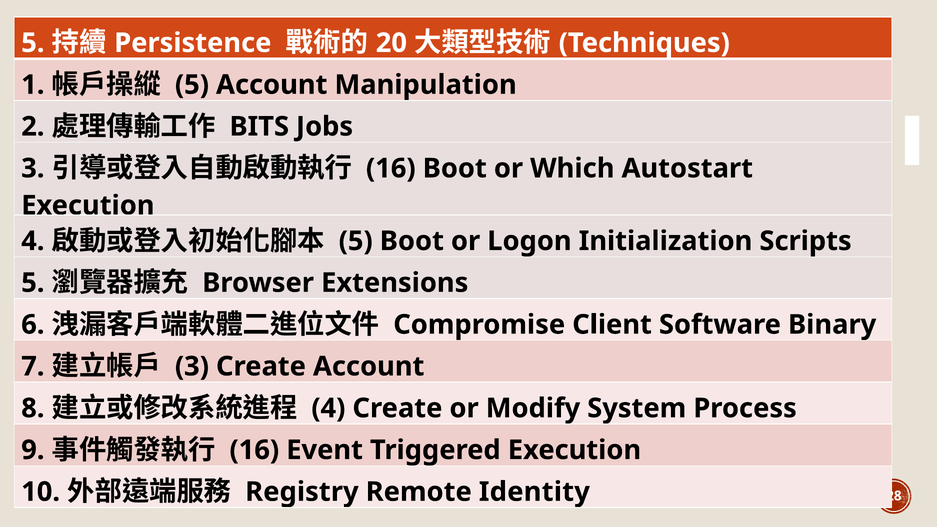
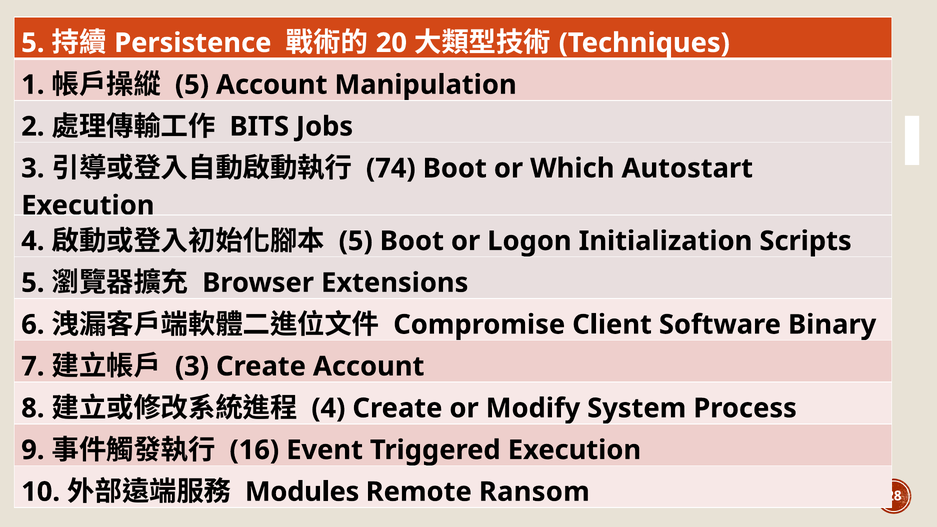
16 at (391, 168): 16 -> 74
Registry: Registry -> Modules
Identity: Identity -> Ransom
